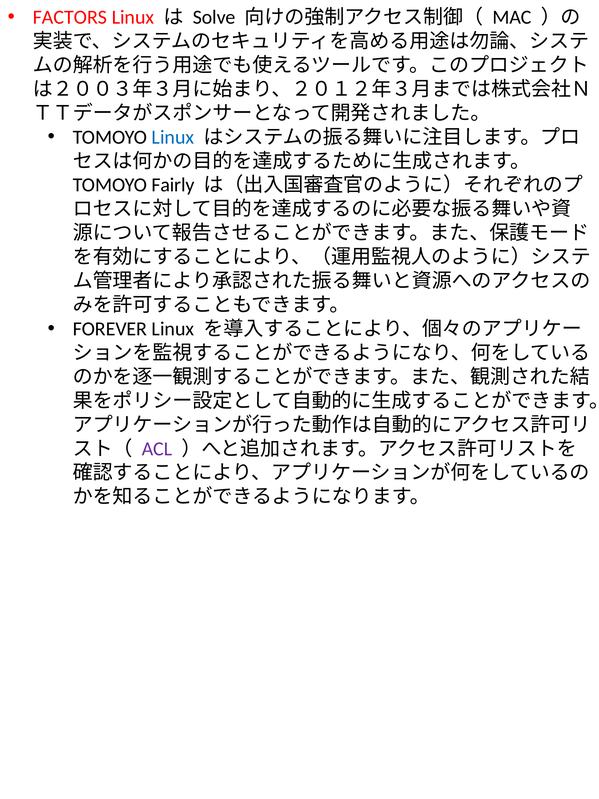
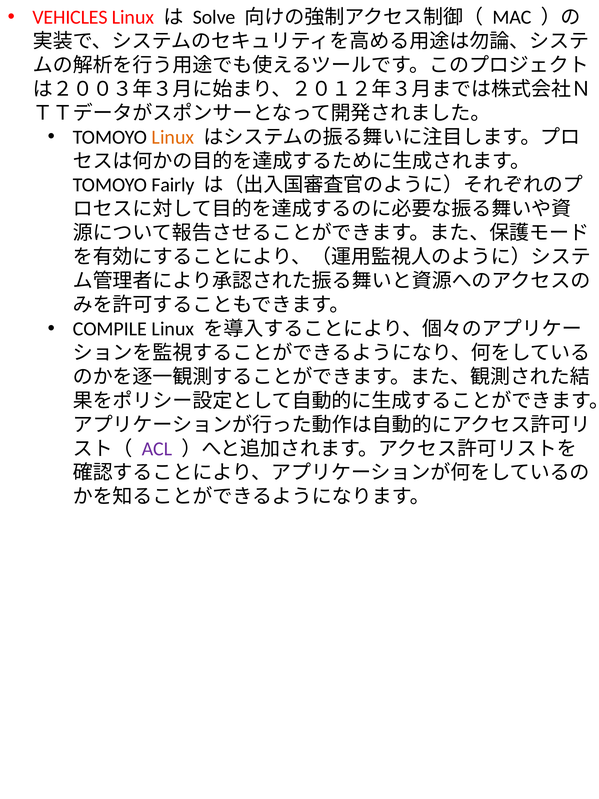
FACTORS: FACTORS -> VEHICLES
Linux at (173, 137) colour: blue -> orange
FOREVER: FOREVER -> COMPILE
